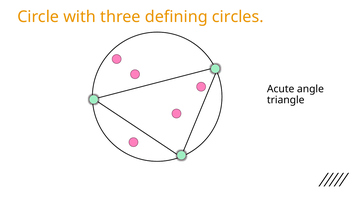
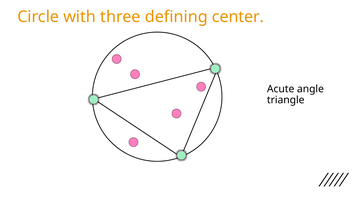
circles: circles -> center
